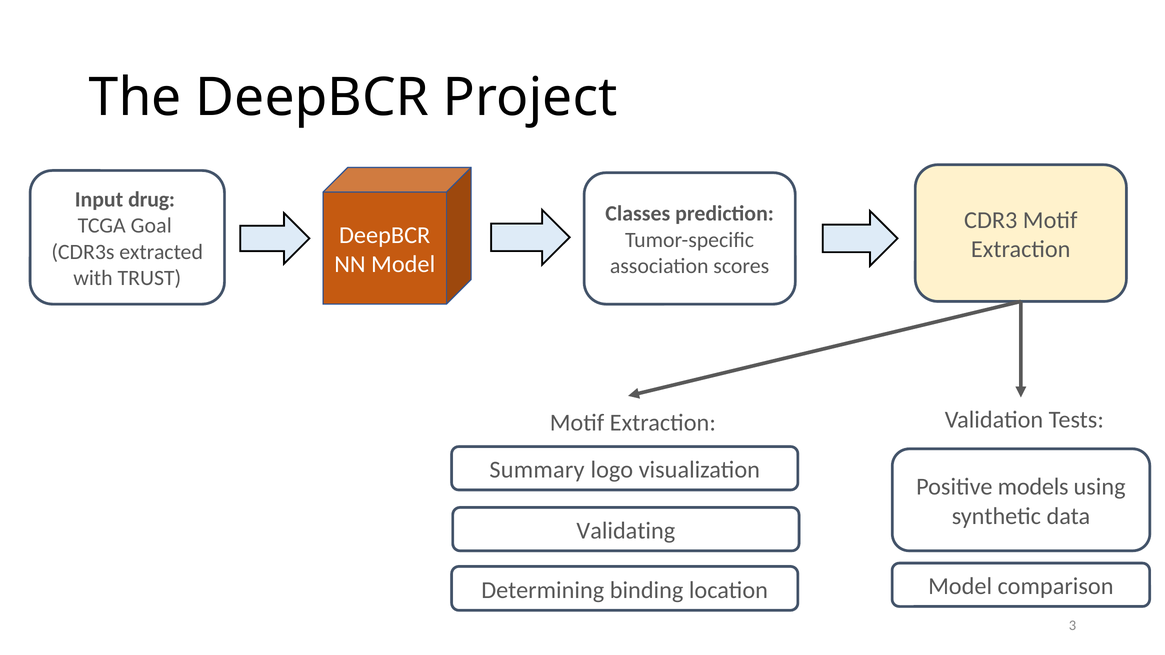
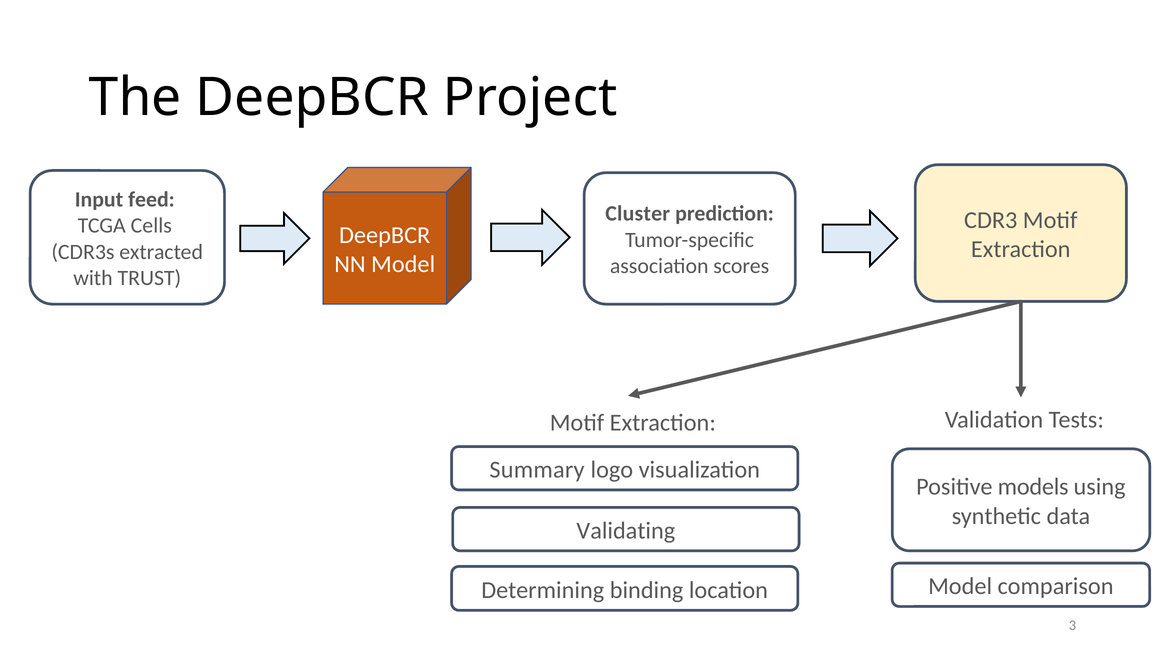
drug: drug -> feed
Classes: Classes -> Cluster
Goal: Goal -> Cells
